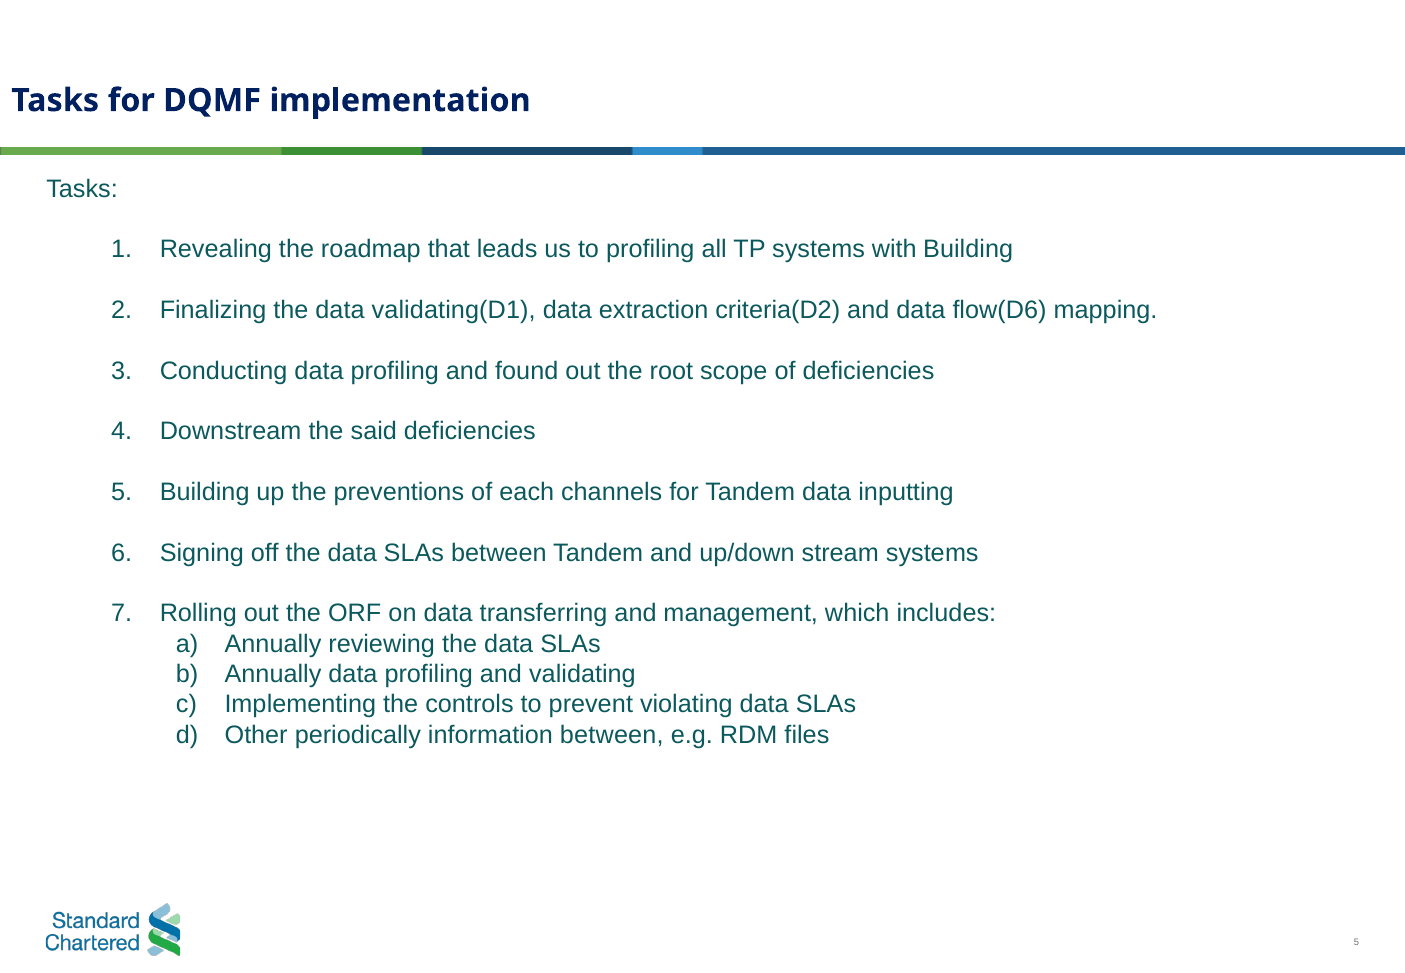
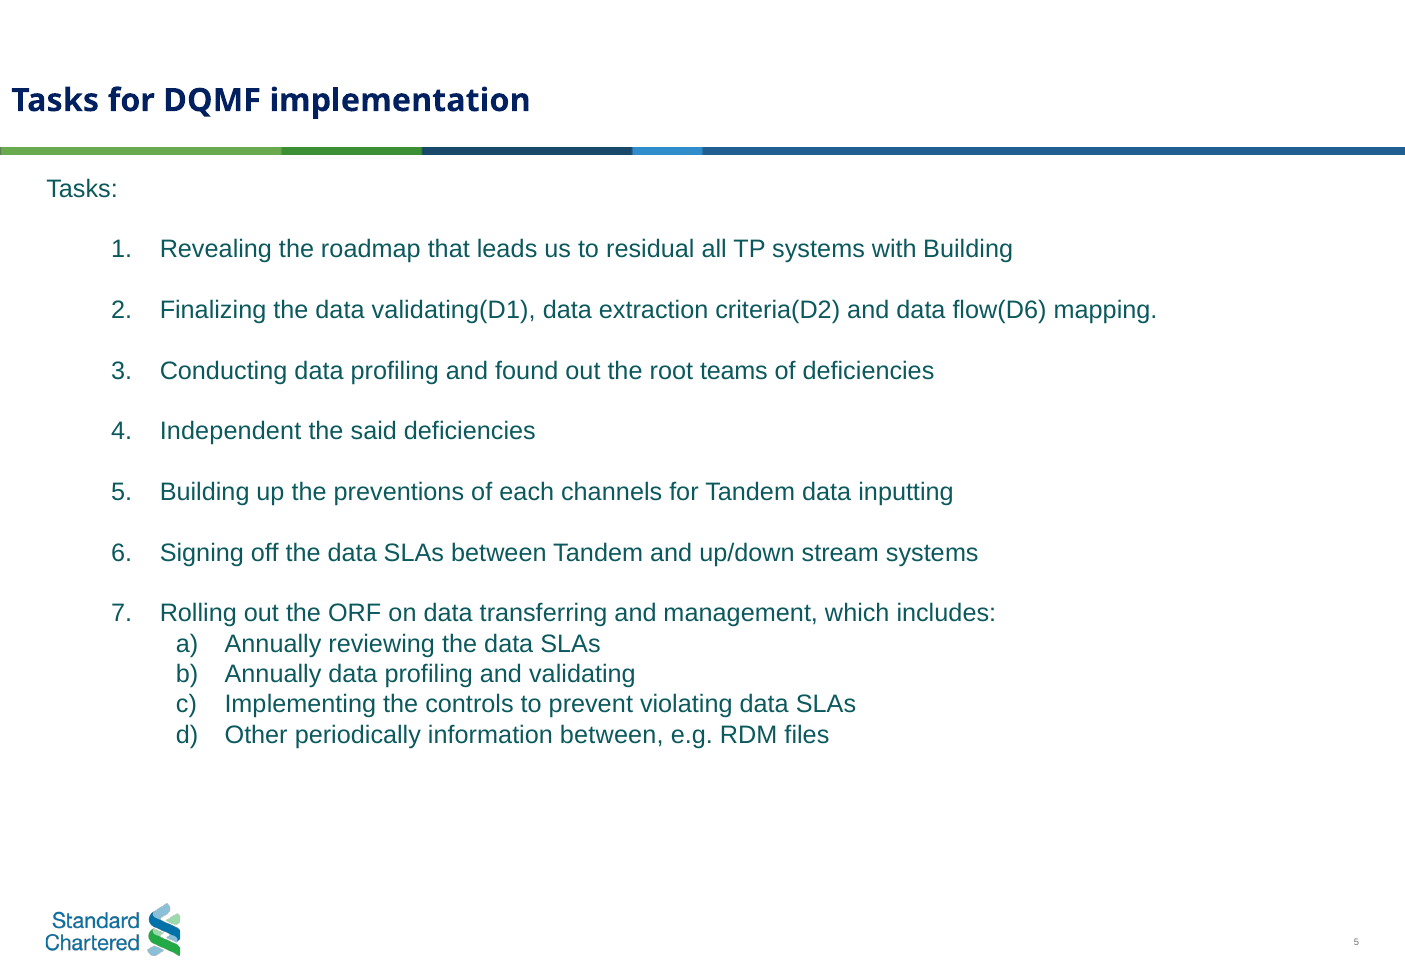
to profiling: profiling -> residual
scope: scope -> teams
Downstream: Downstream -> Independent
